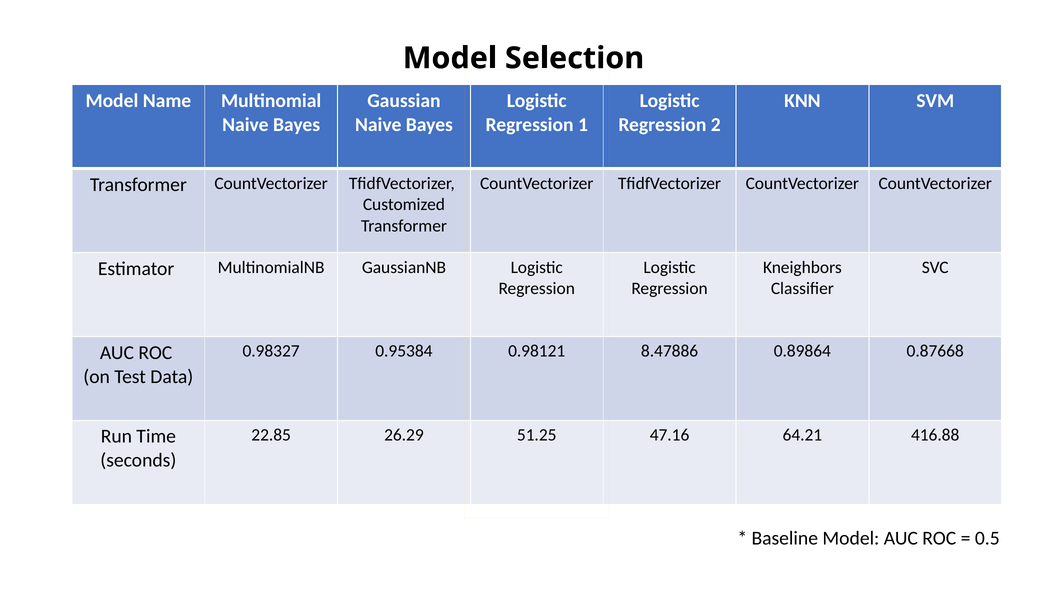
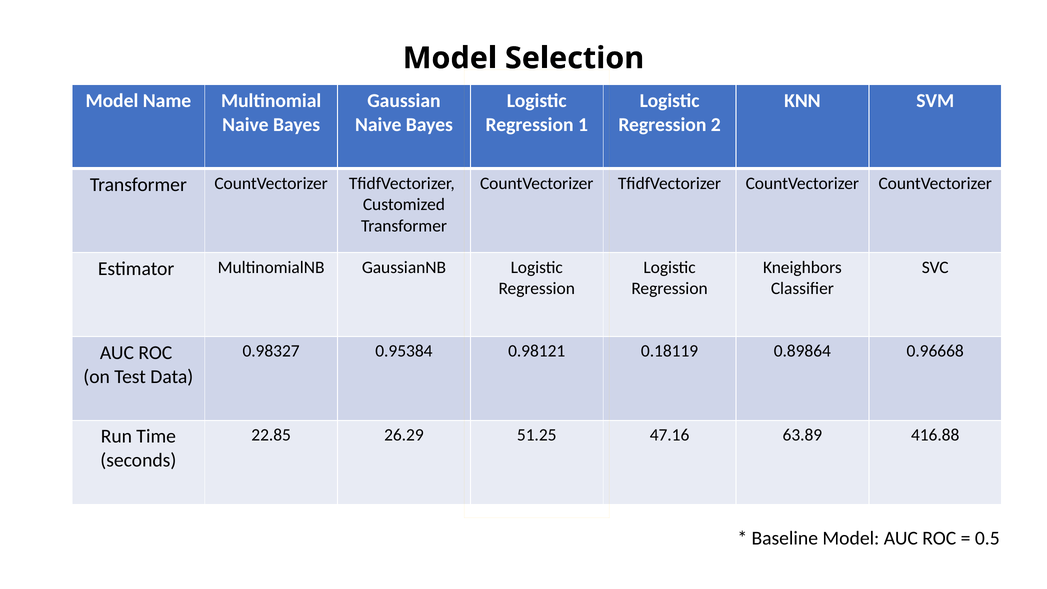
8.47886: 8.47886 -> 0.18119
0.87668: 0.87668 -> 0.96668
64.21: 64.21 -> 63.89
